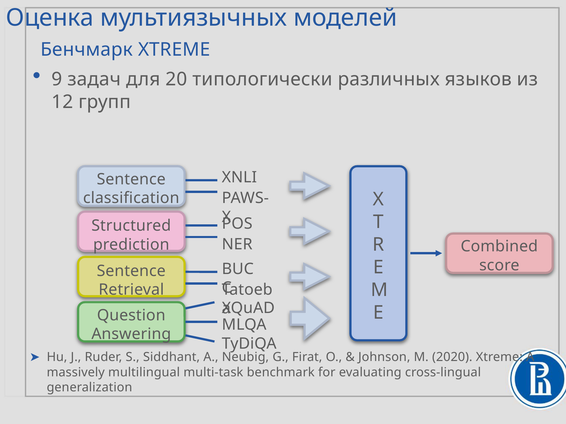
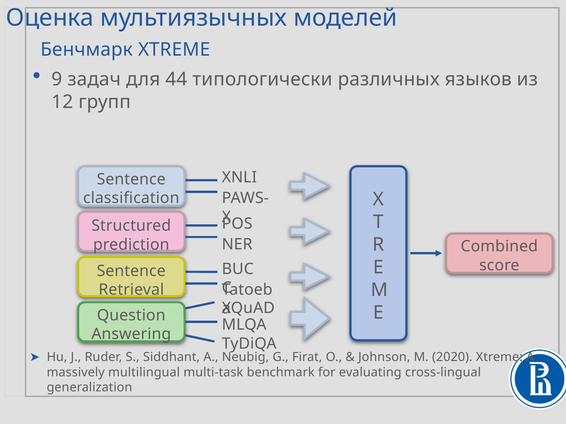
20: 20 -> 44
